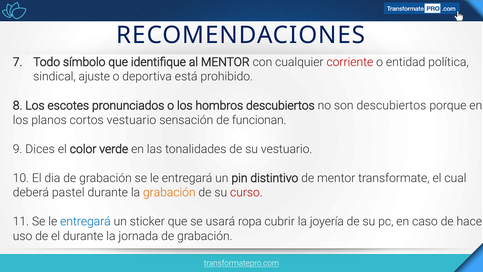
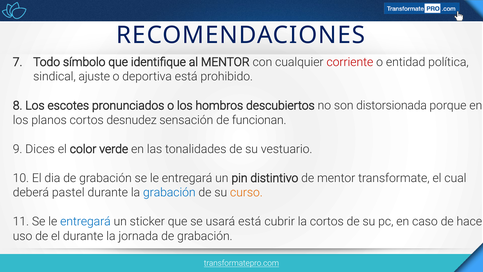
son descubiertos: descubiertos -> distorsionada
cortos vestuario: vestuario -> desnudez
grabación at (169, 192) colour: orange -> blue
curso colour: red -> orange
usará ropa: ropa -> está
la joyería: joyería -> cortos
